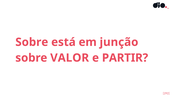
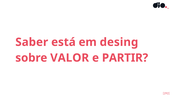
Sobre at (32, 42): Sobre -> Saber
junção: junção -> desing
